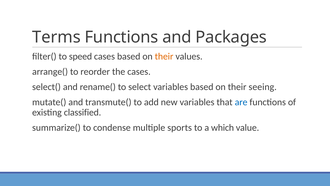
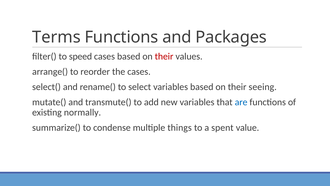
their at (164, 56) colour: orange -> red
classified: classified -> normally
sports: sports -> things
which: which -> spent
